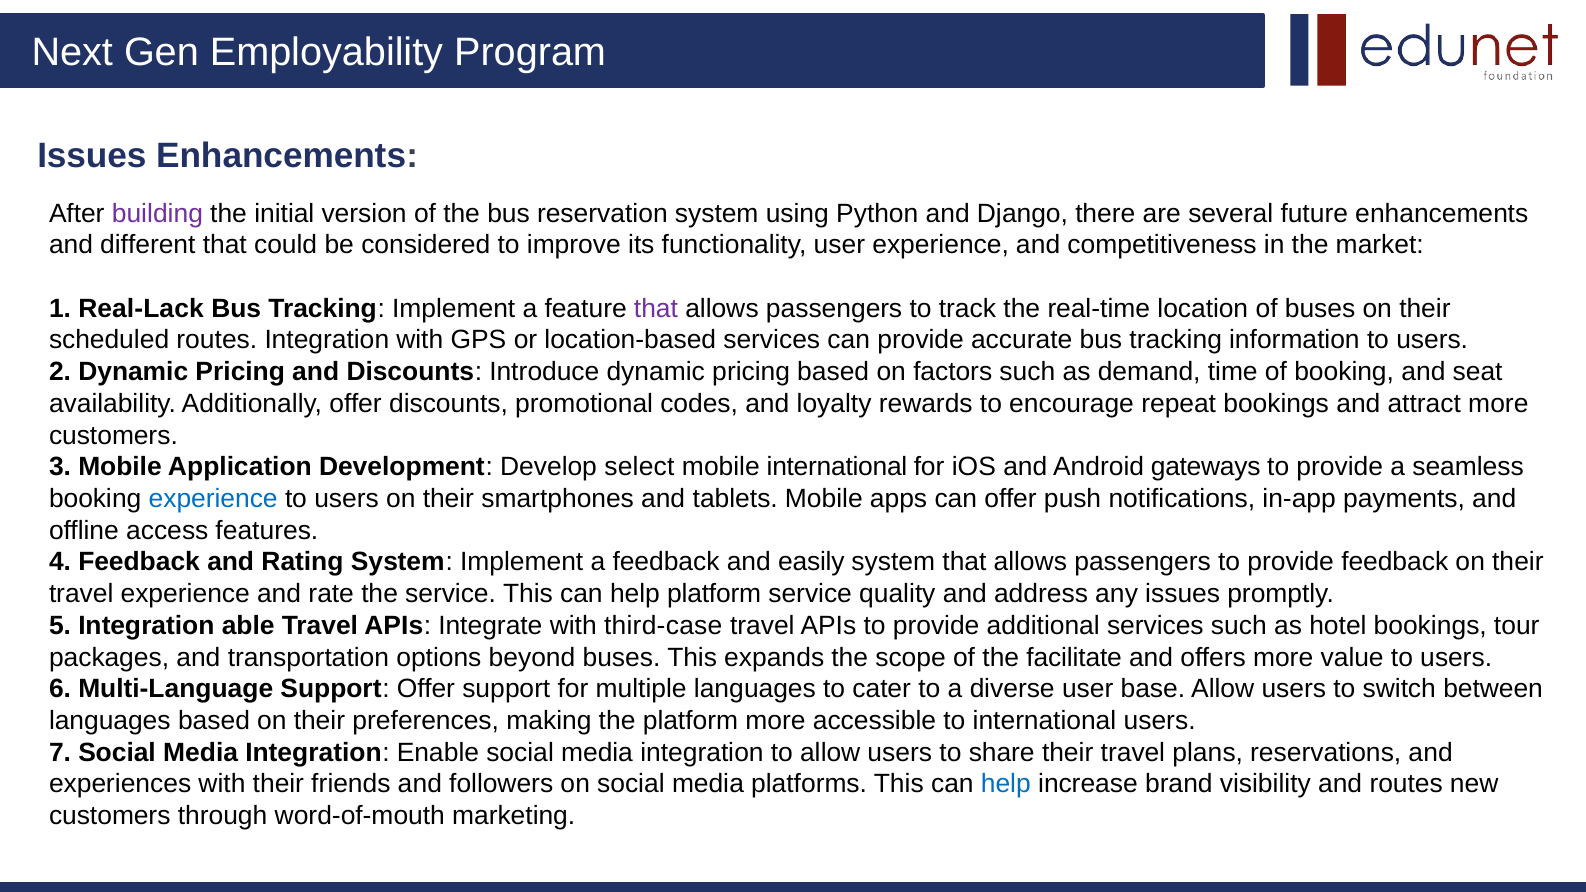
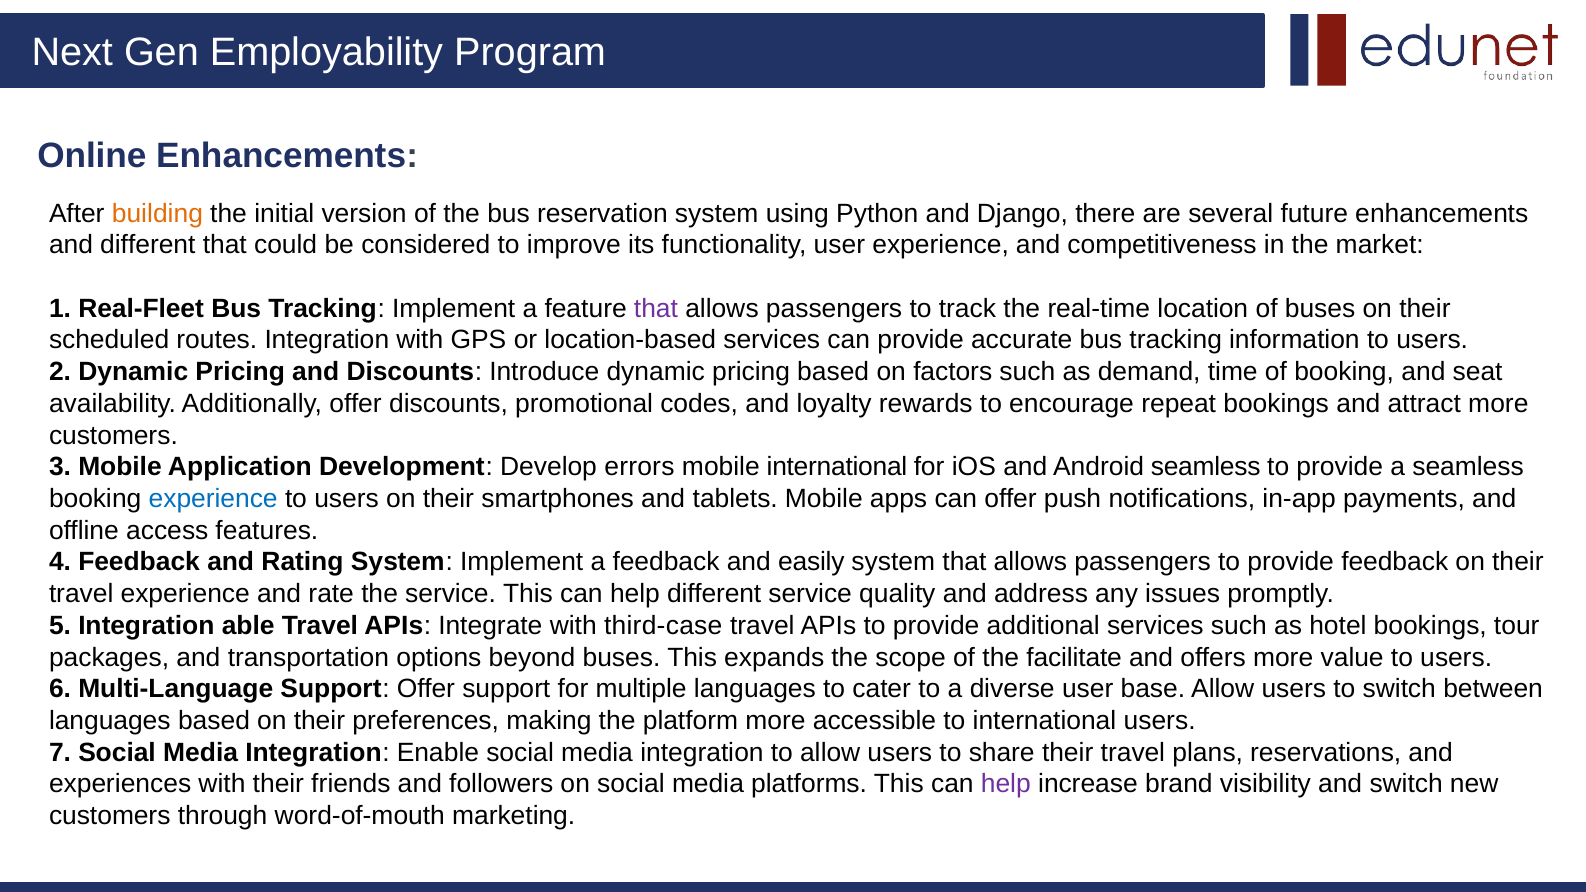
Issues at (92, 156): Issues -> Online
building colour: purple -> orange
Real-Lack: Real-Lack -> Real-Fleet
select: select -> errors
Android gateways: gateways -> seamless
help platform: platform -> different
help at (1006, 784) colour: blue -> purple
and routes: routes -> switch
